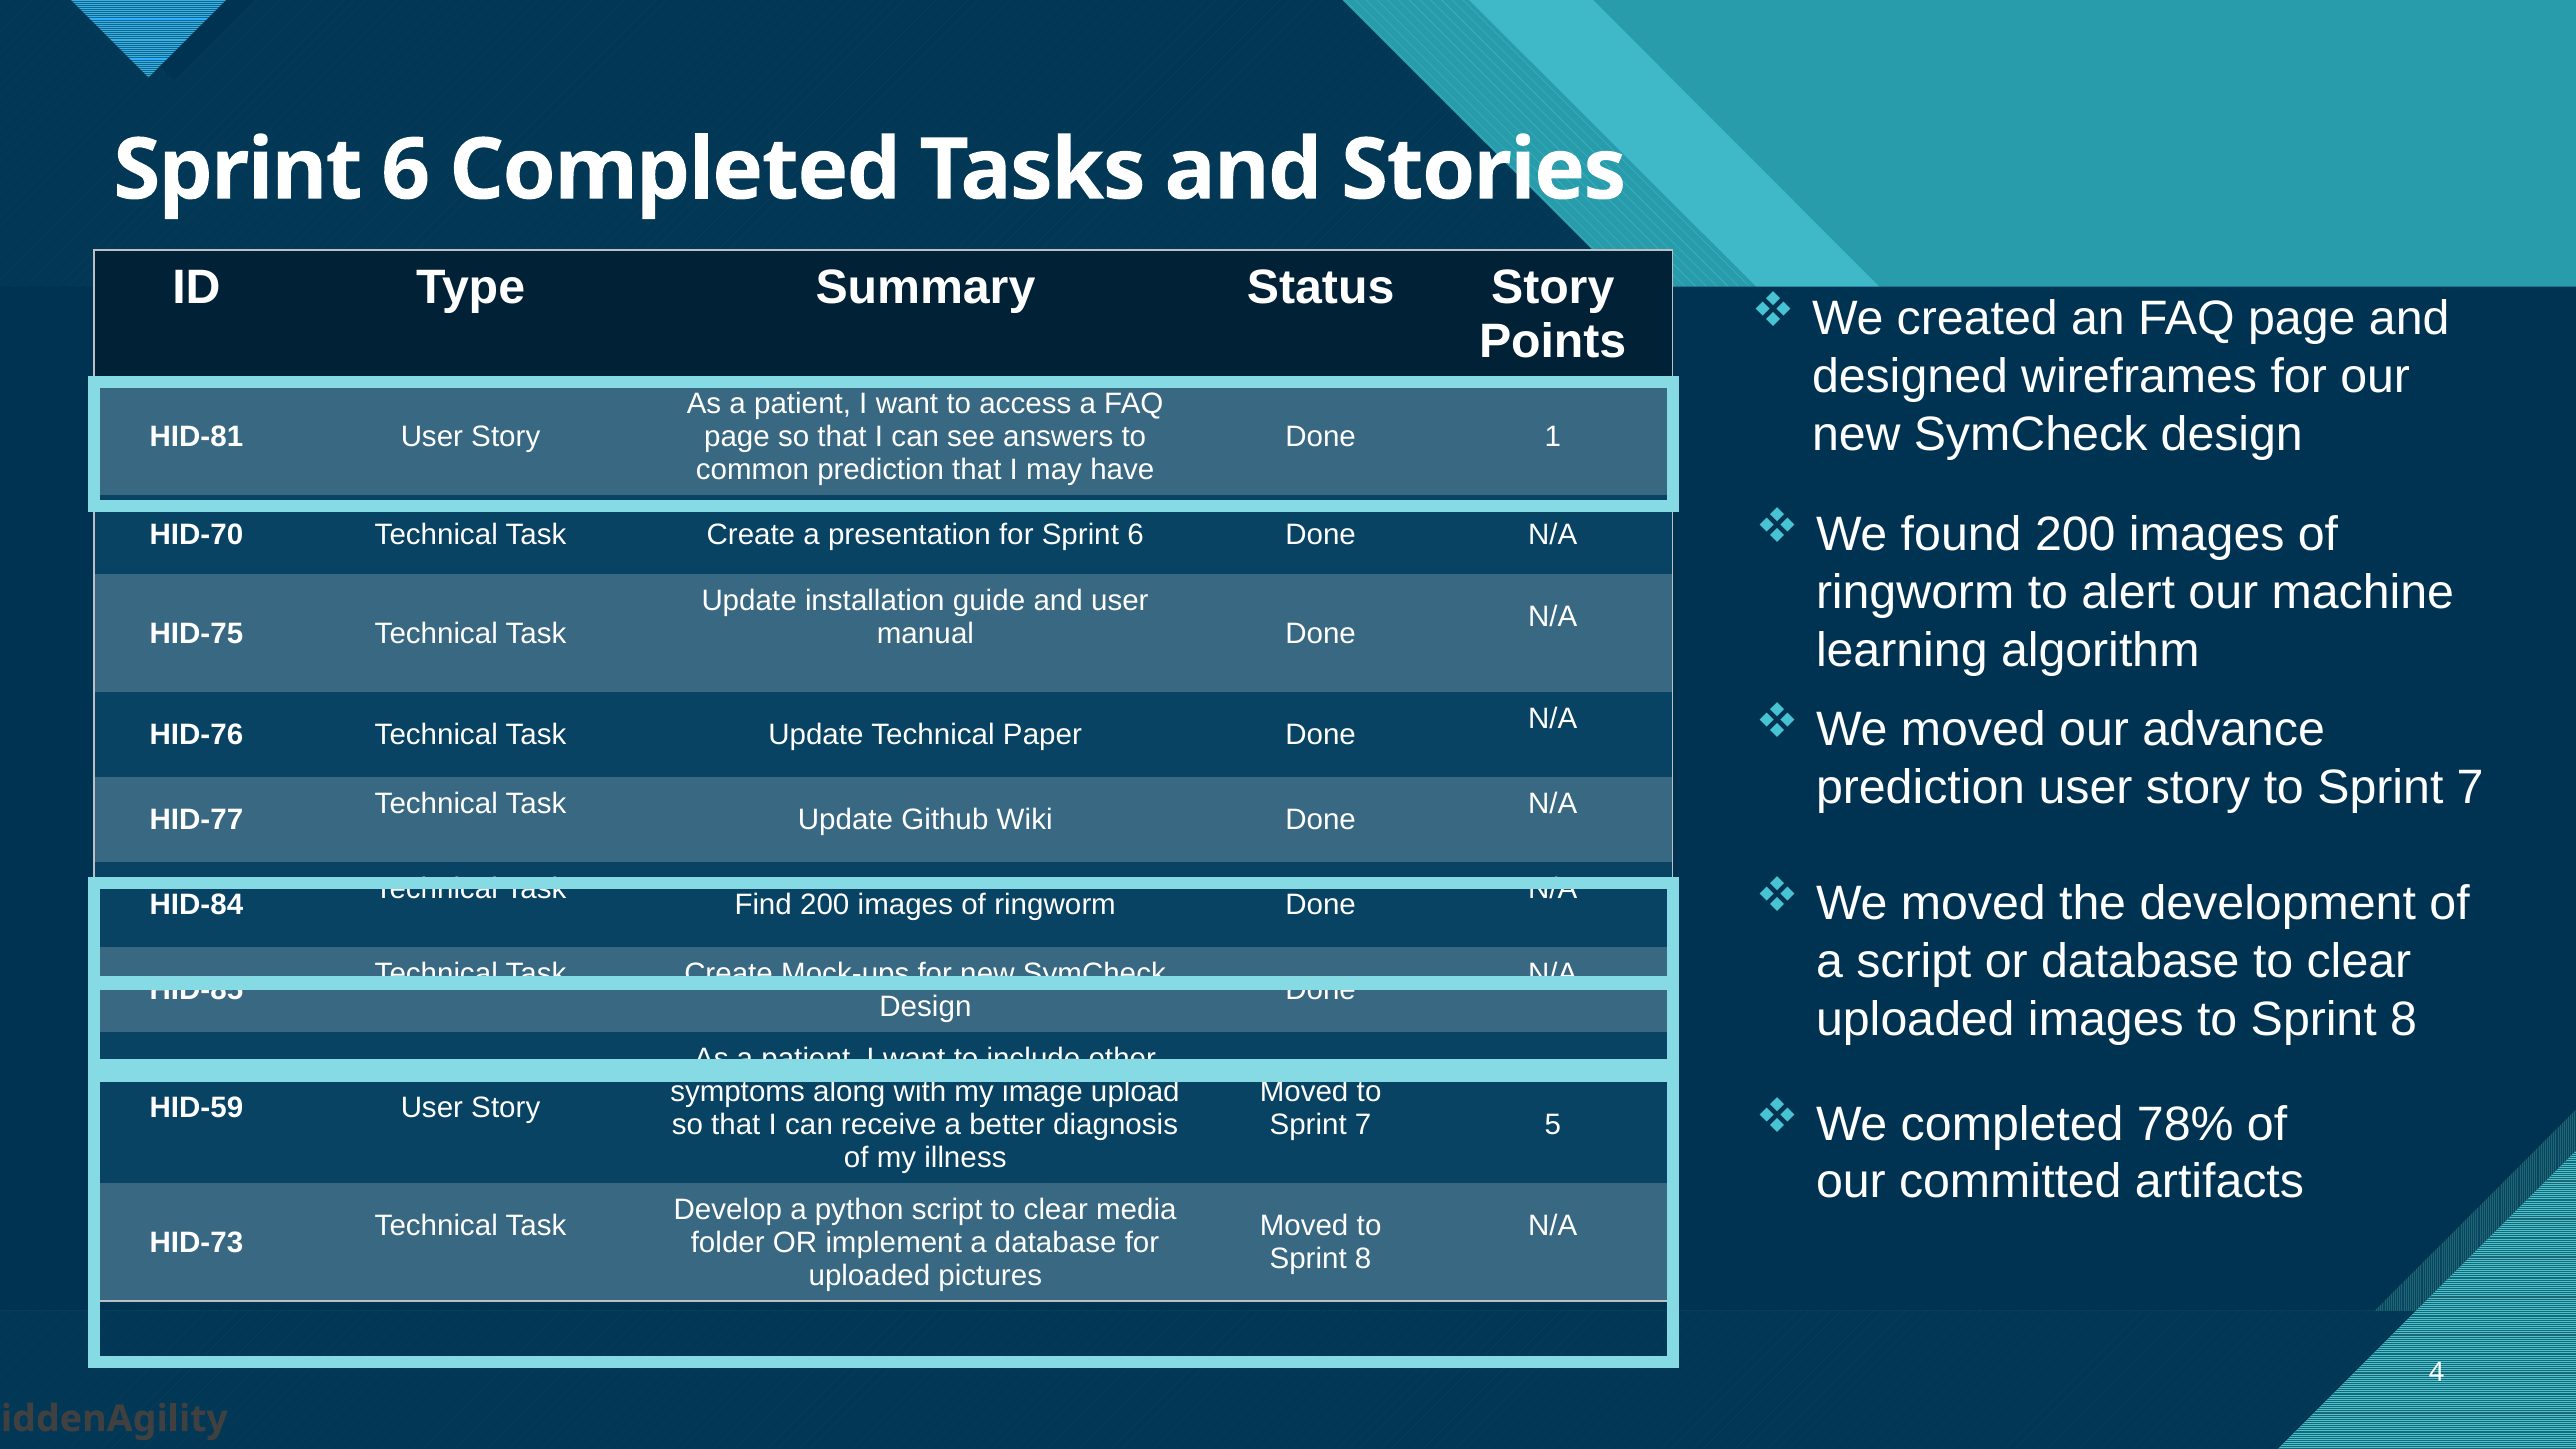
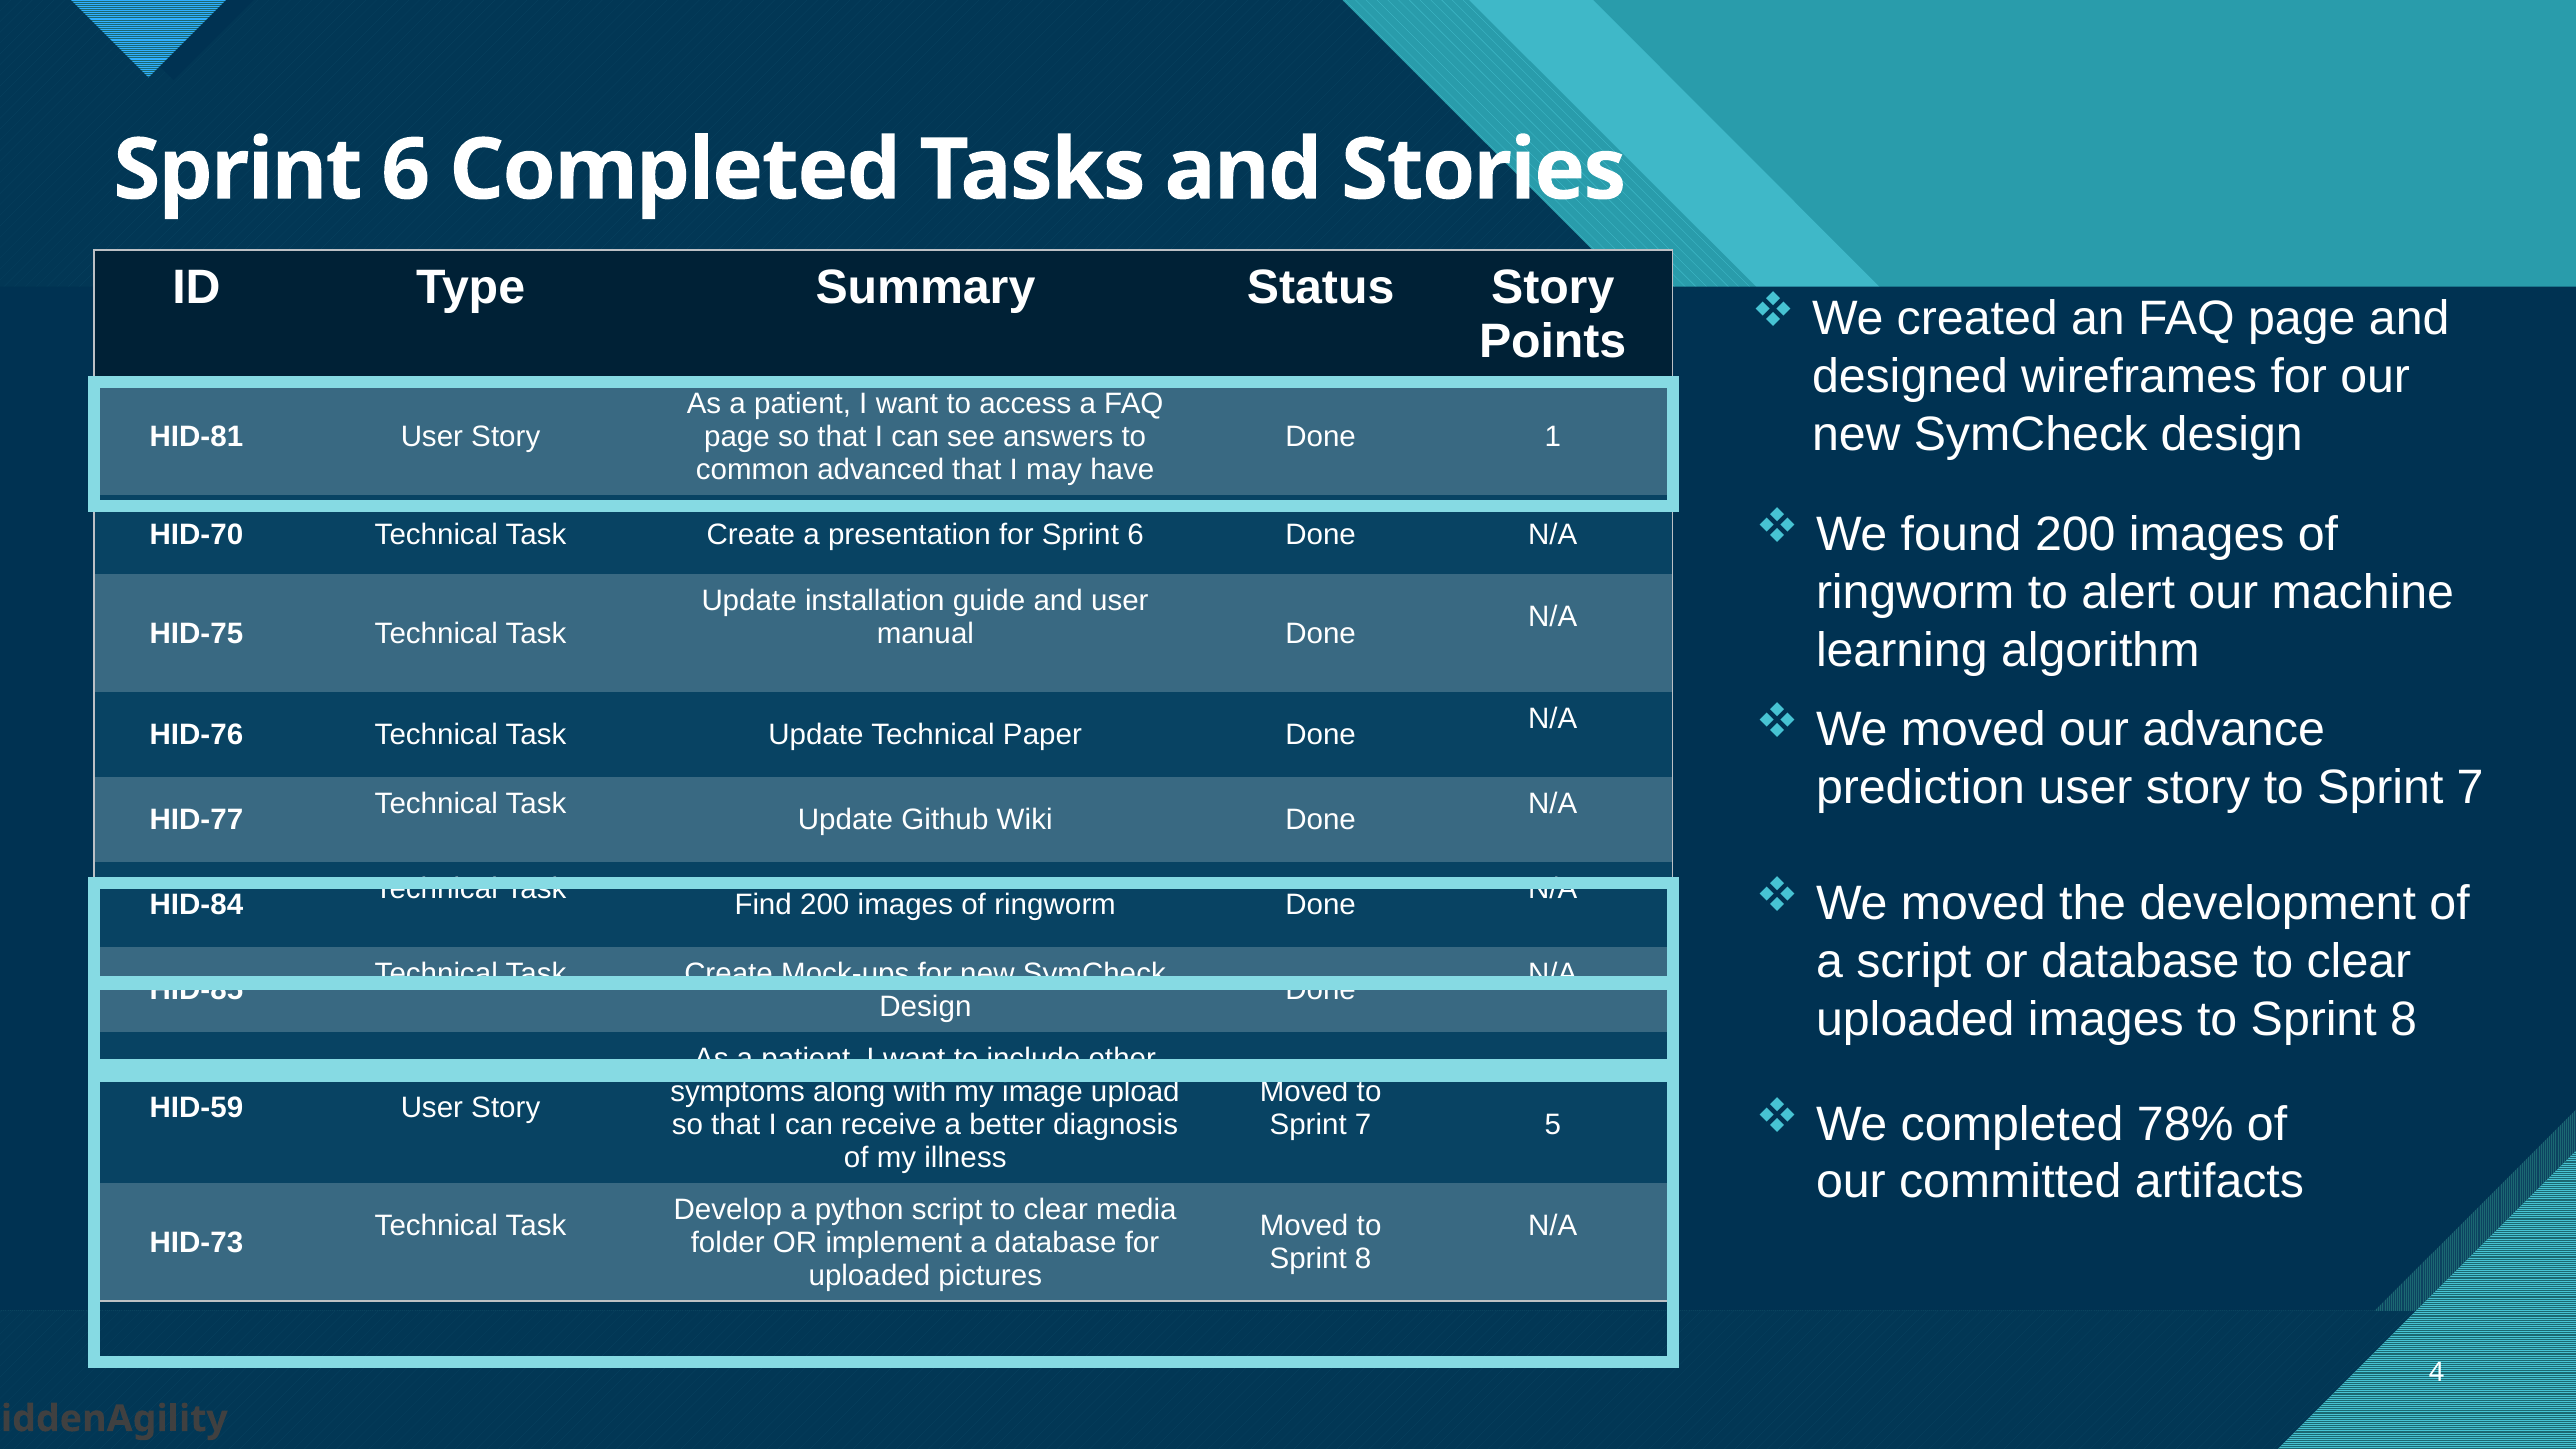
common prediction: prediction -> advanced
